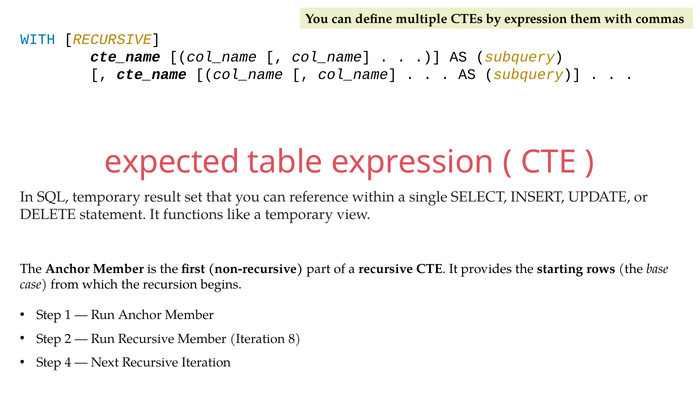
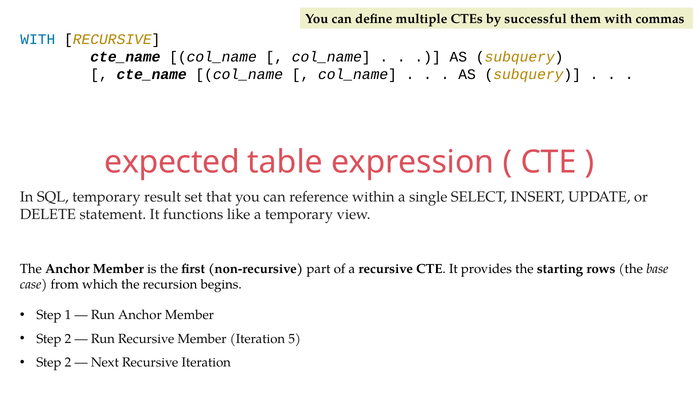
by expression: expression -> successful
8: 8 -> 5
4 at (68, 362): 4 -> 2
